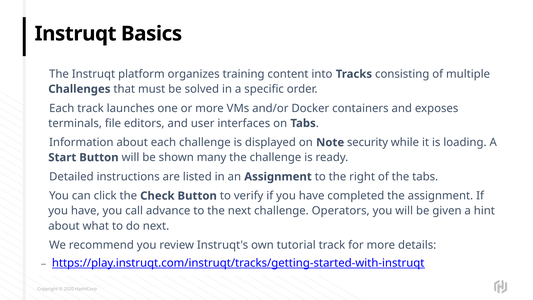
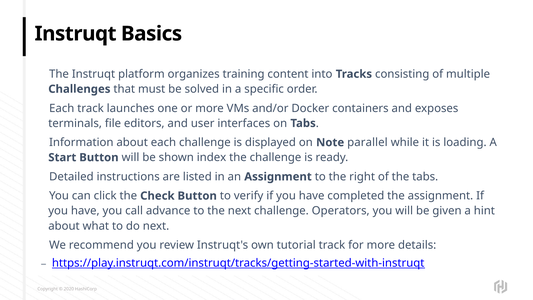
security: security -> parallel
many: many -> index
